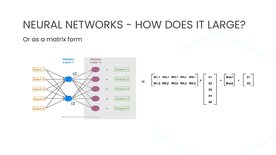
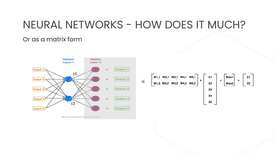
LARGE: LARGE -> MUCH
